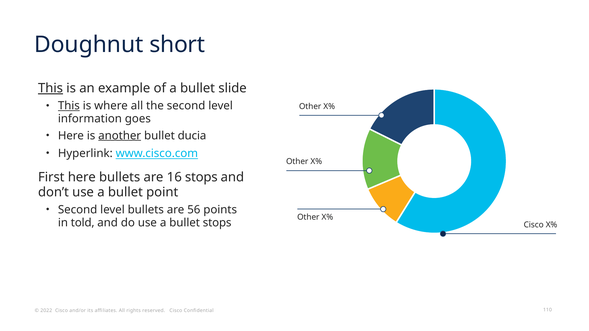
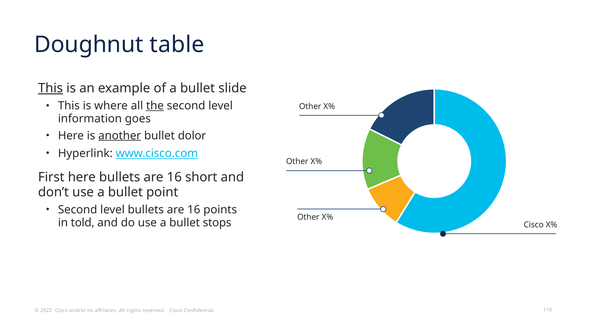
short: short -> table
This at (69, 106) underline: present -> none
the underline: none -> present
ducia: ducia -> dolor
16 stops: stops -> short
level bullets are 56: 56 -> 16
